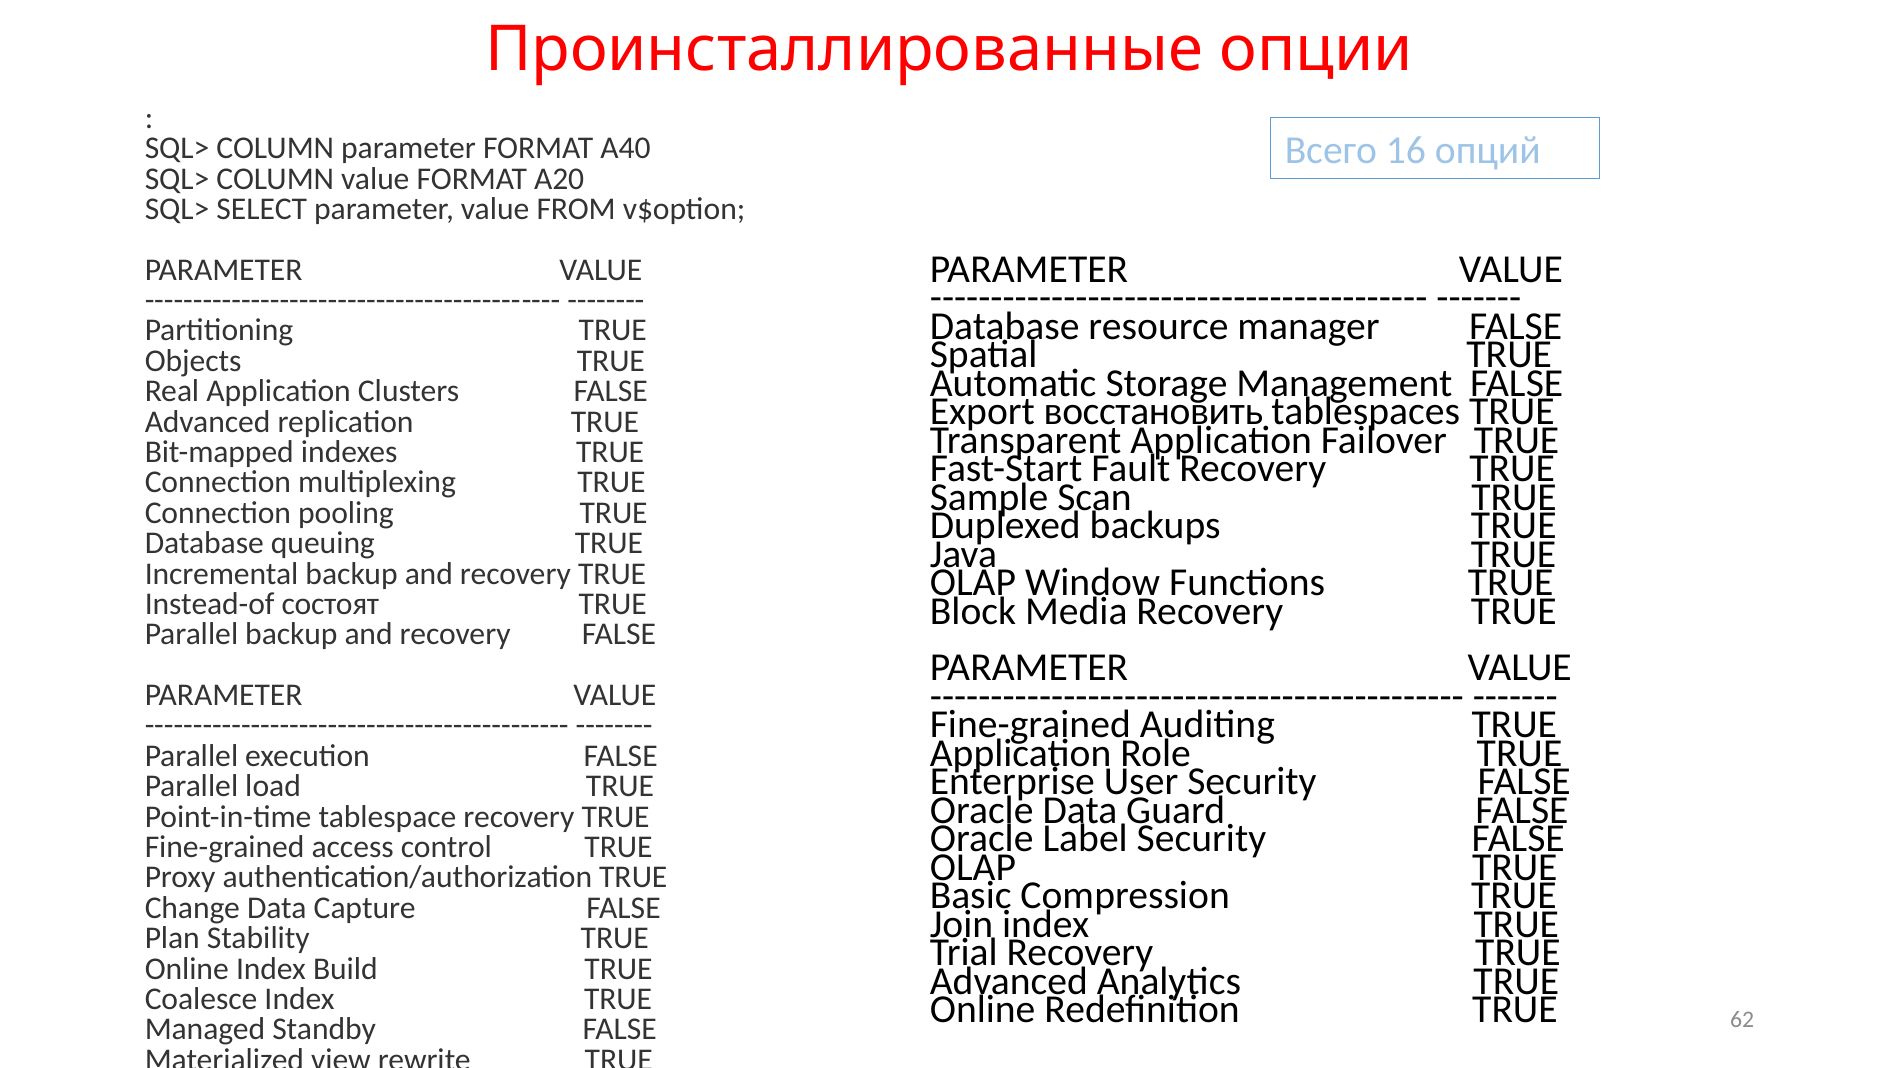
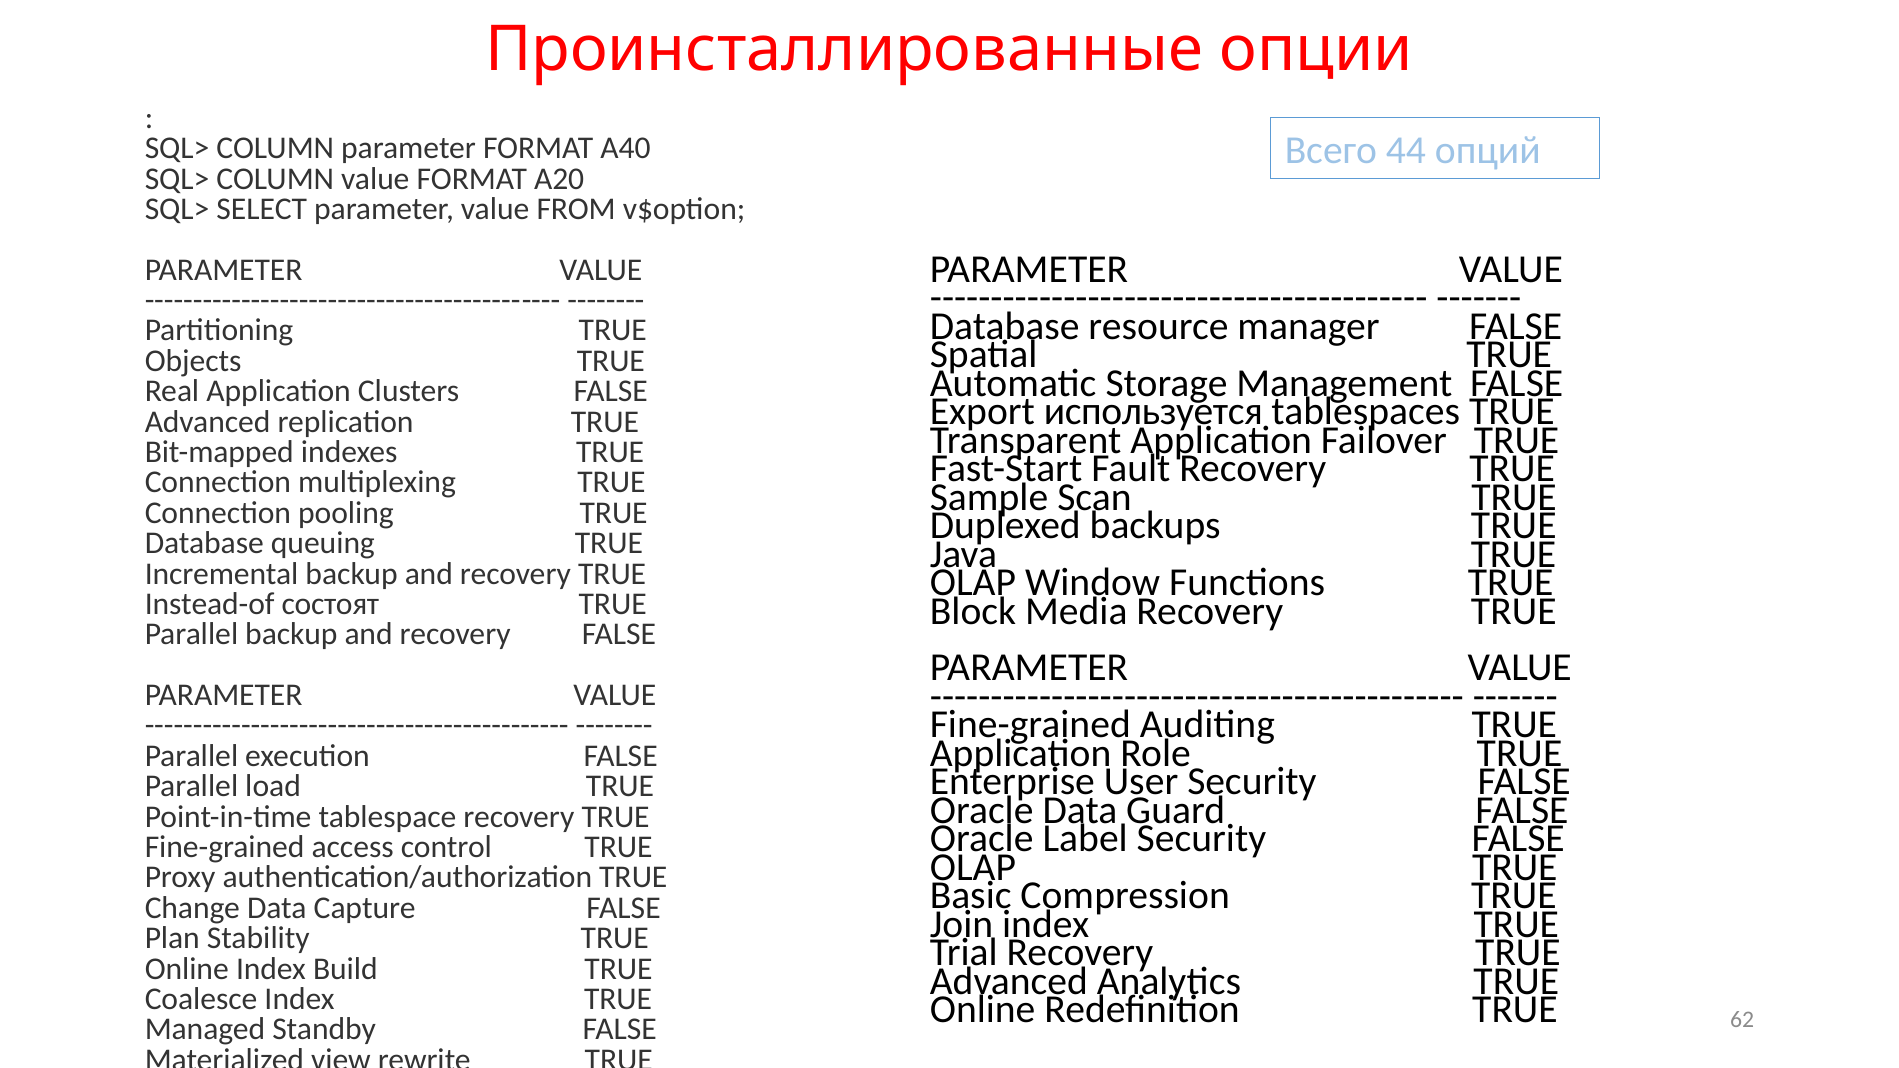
16: 16 -> 44
восстановить: восстановить -> используется
